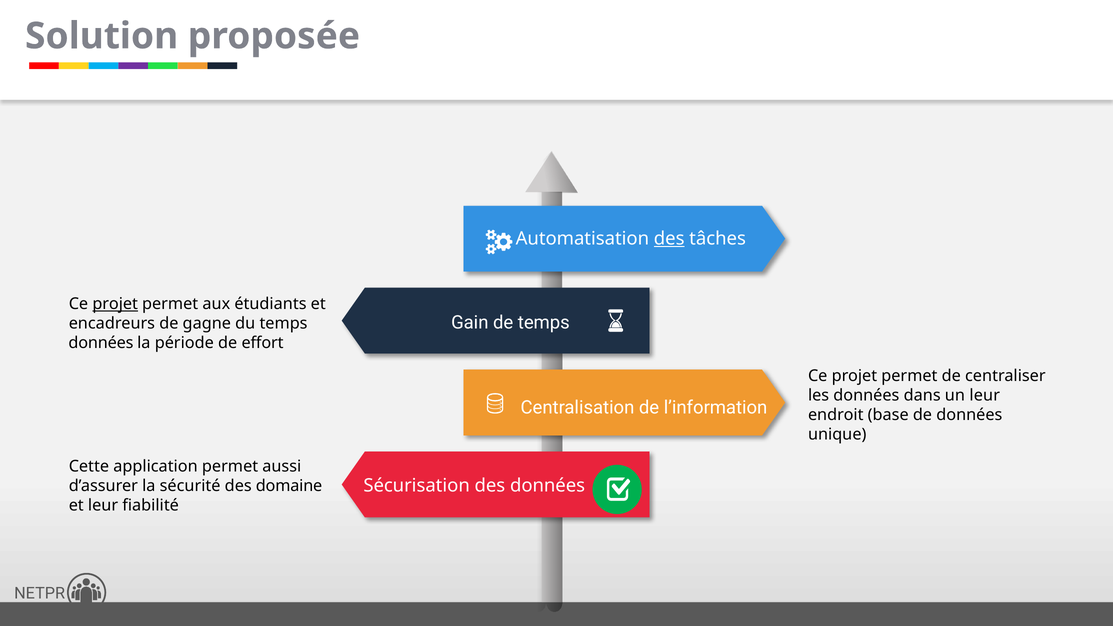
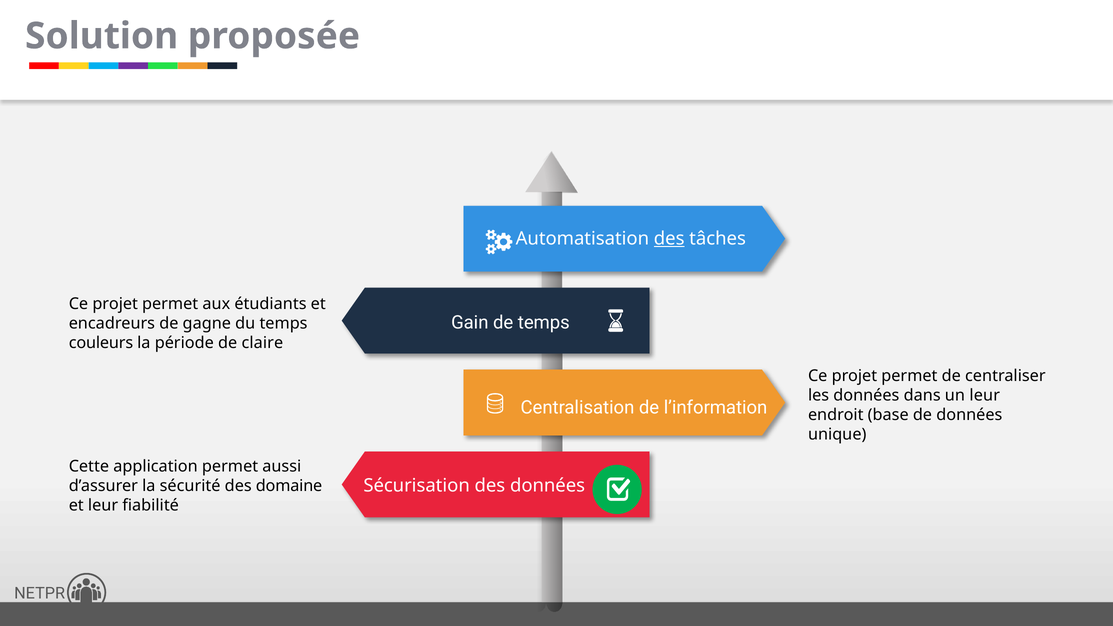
projet at (115, 304) underline: present -> none
données at (101, 343): données -> couleurs
effort: effort -> claire
